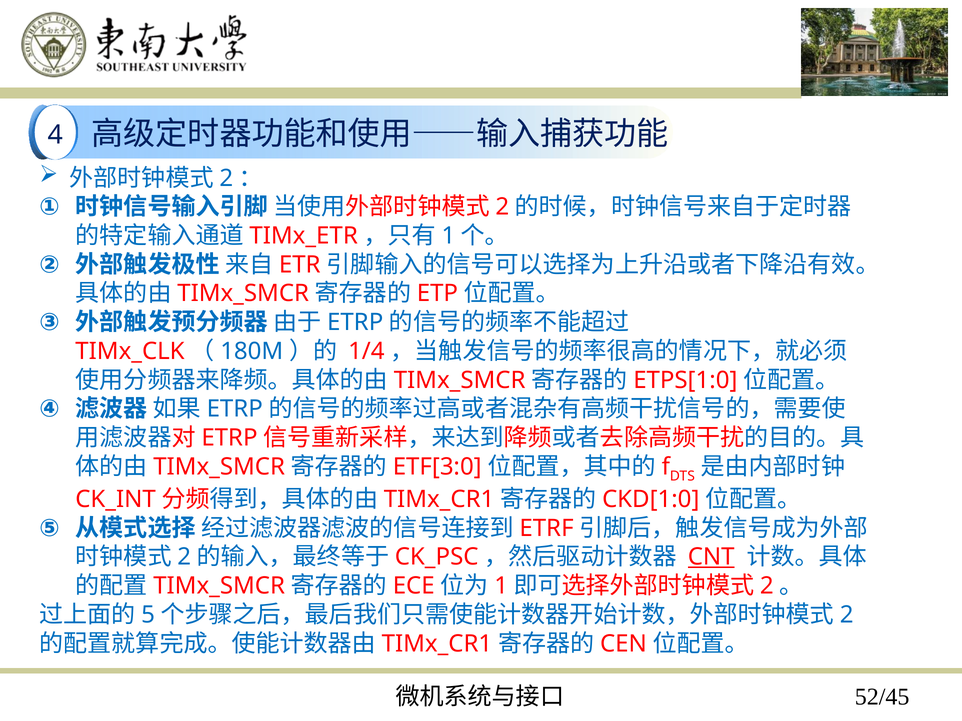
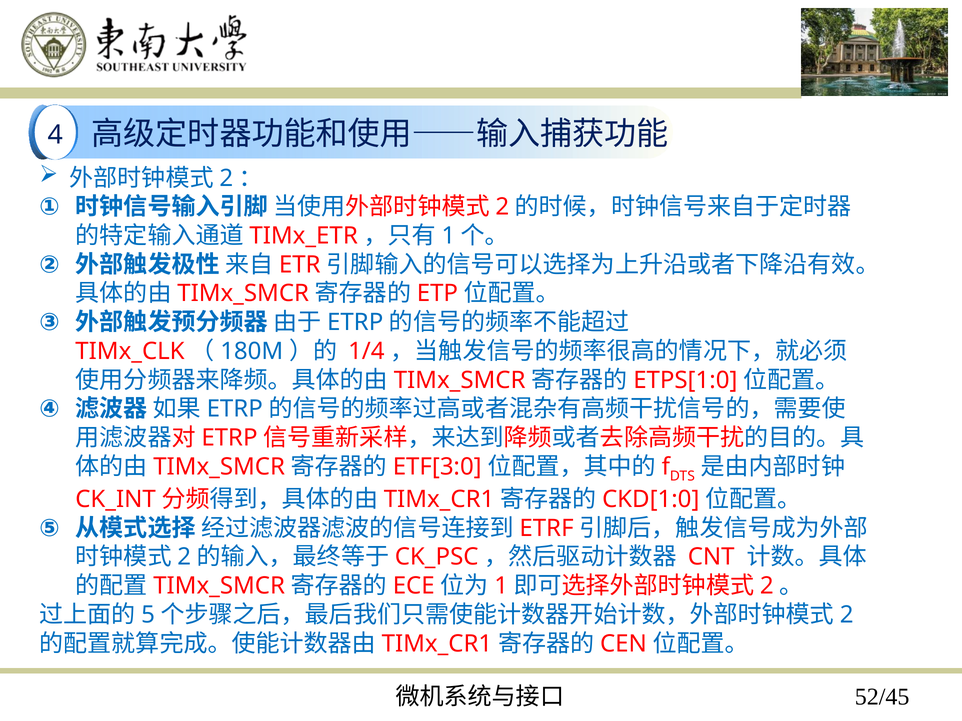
CNT underline: present -> none
